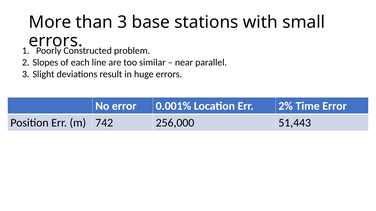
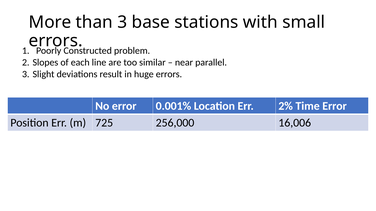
742: 742 -> 725
51,443: 51,443 -> 16,006
